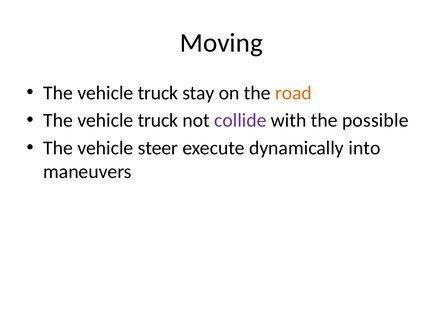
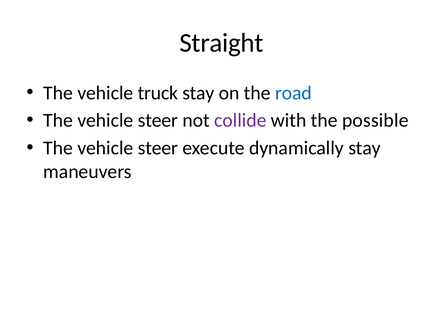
Moving: Moving -> Straight
road colour: orange -> blue
truck at (158, 121): truck -> steer
dynamically into: into -> stay
